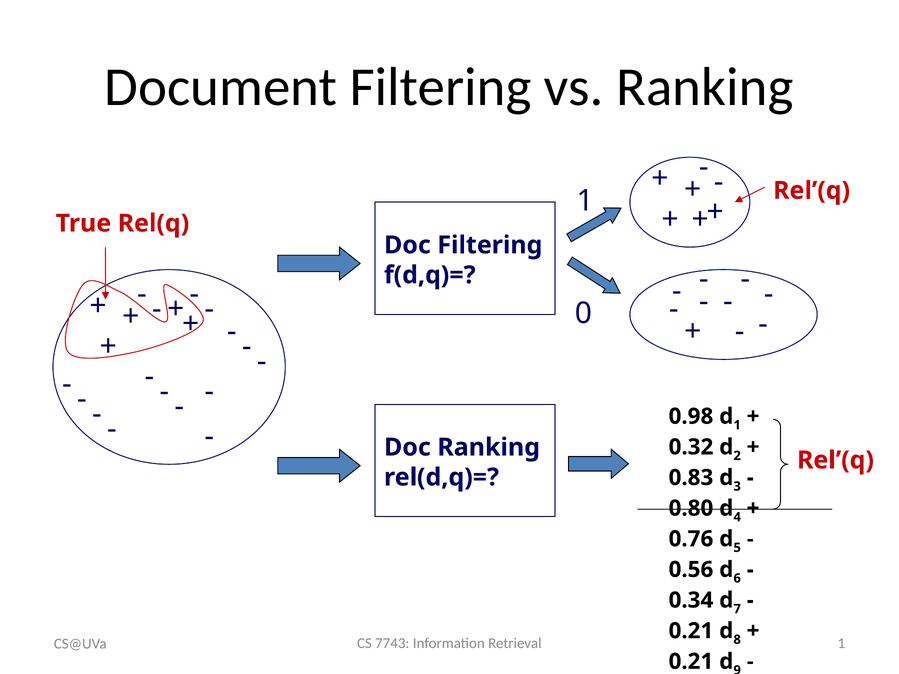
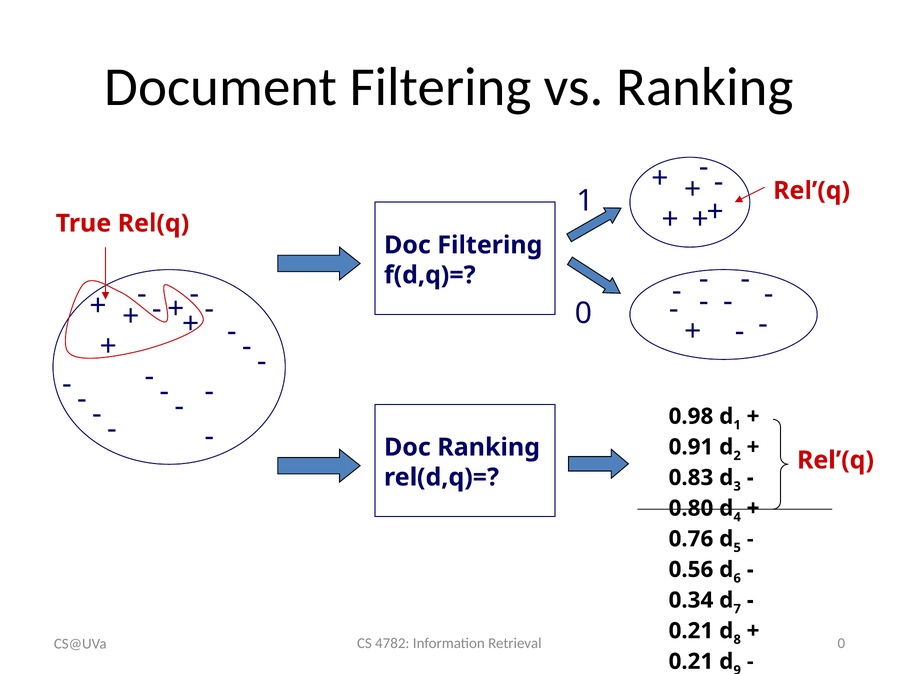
0.32: 0.32 -> 0.91
7743: 7743 -> 4782
Retrieval 1: 1 -> 0
